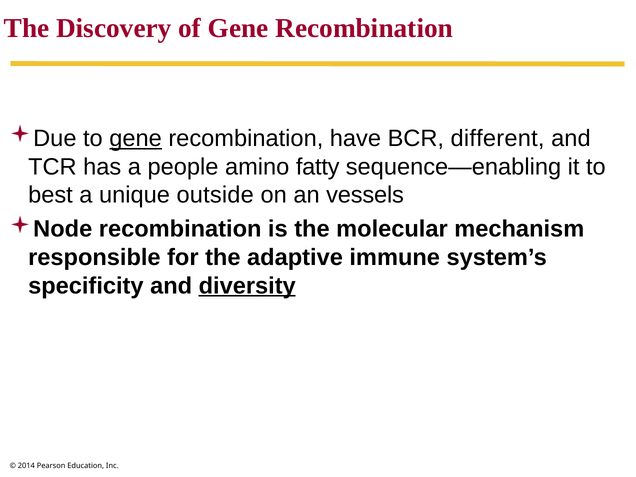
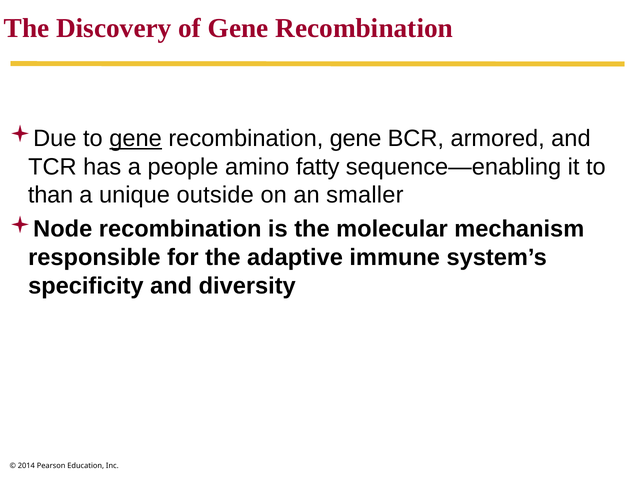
recombination have: have -> gene
different: different -> armored
best: best -> than
vessels: vessels -> smaller
diversity underline: present -> none
